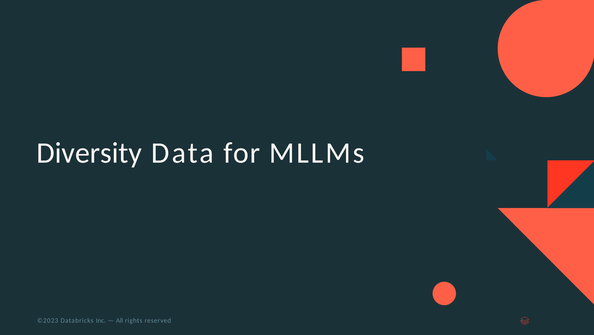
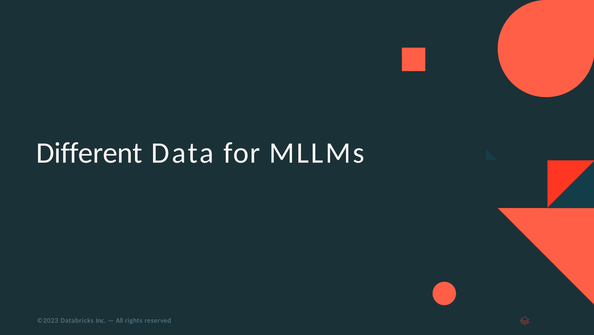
Diversity: Diversity -> Different
